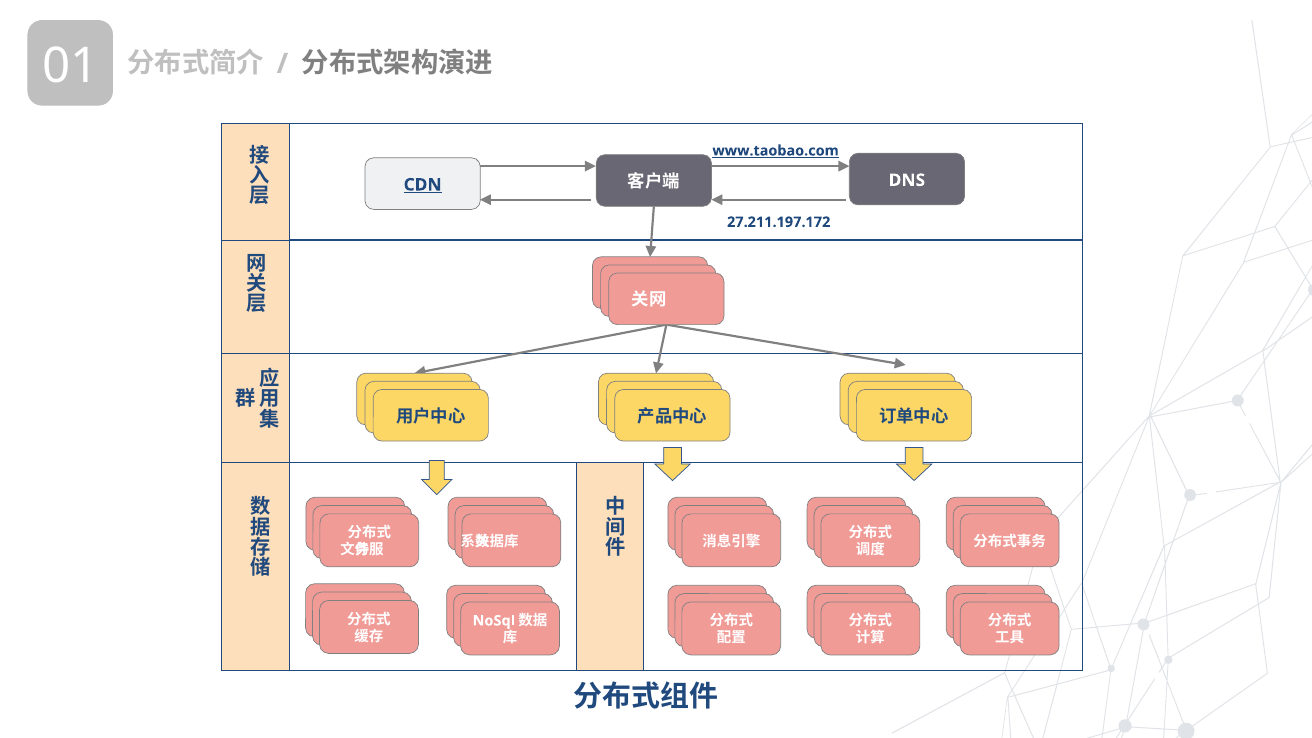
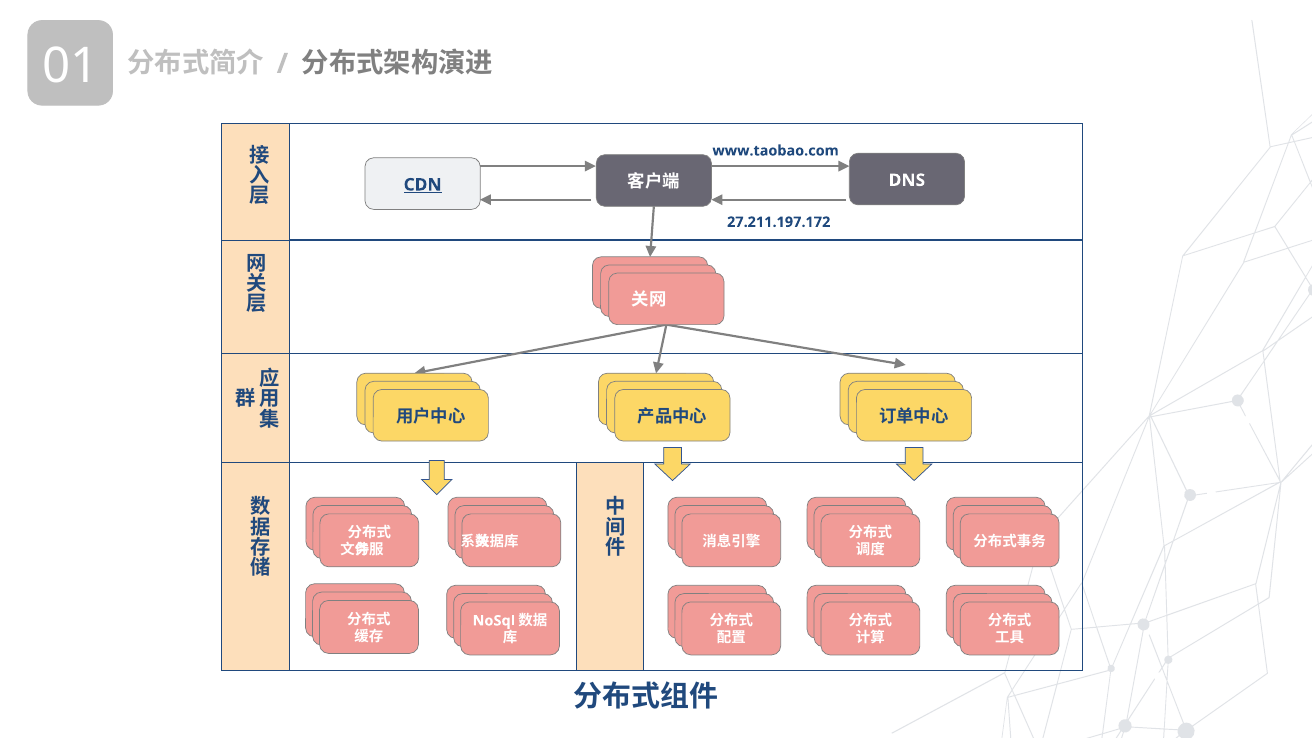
www.taobao.com underline: present -> none
